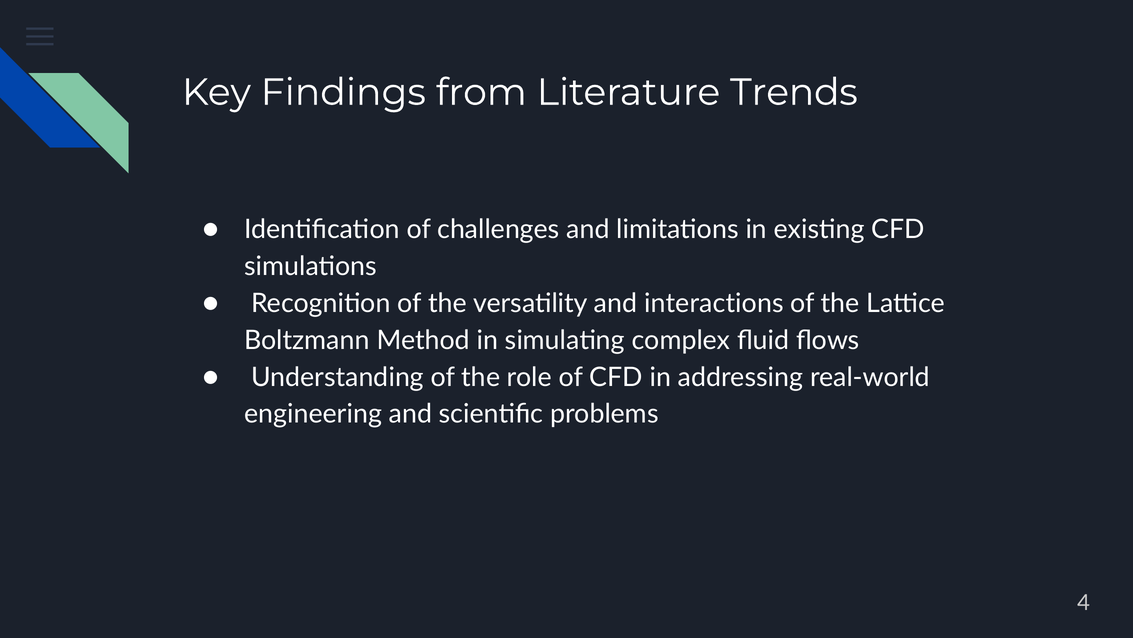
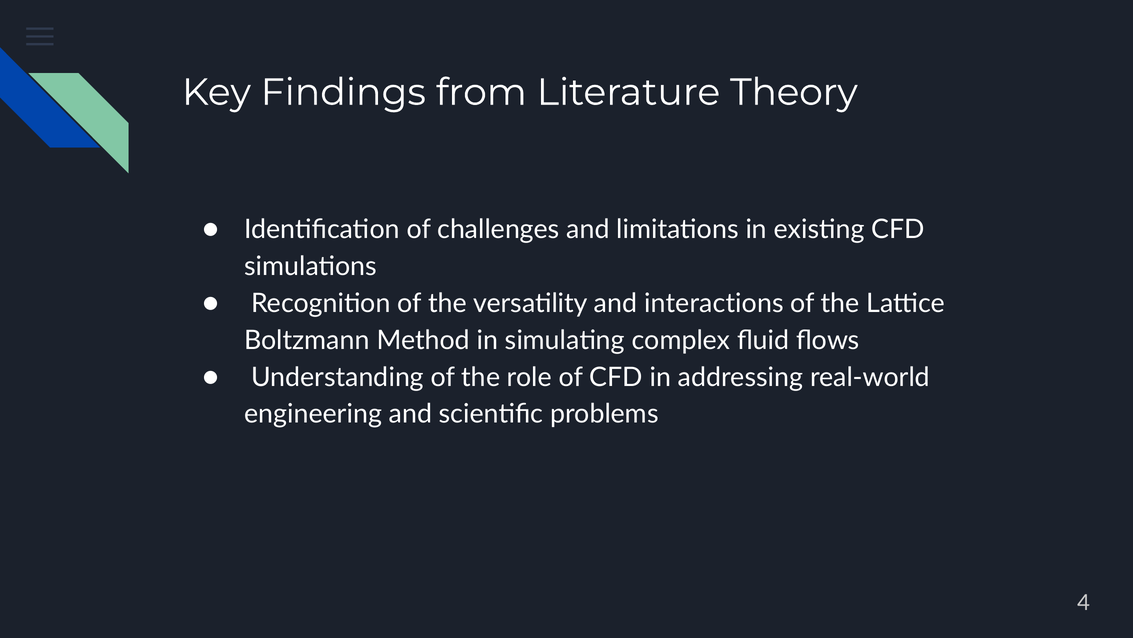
Trends: Trends -> Theory
